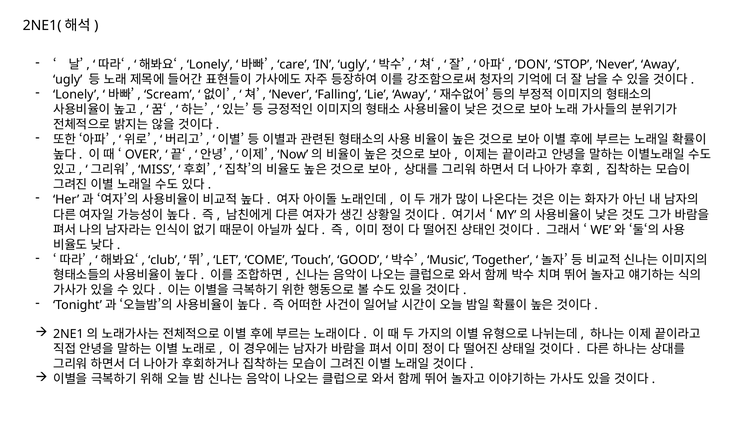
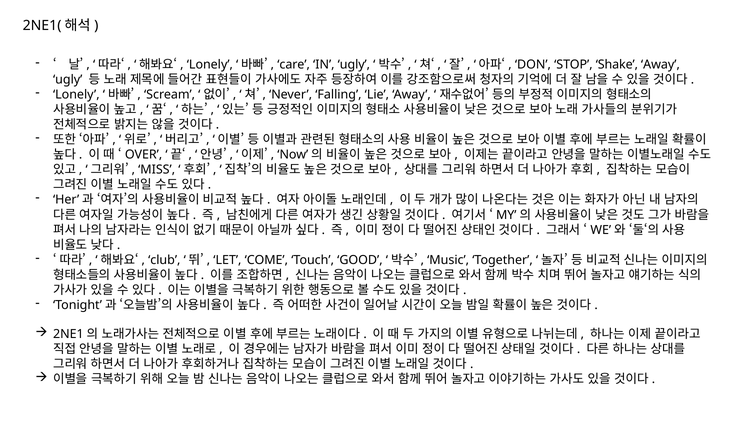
STOP Never: Never -> Shake
